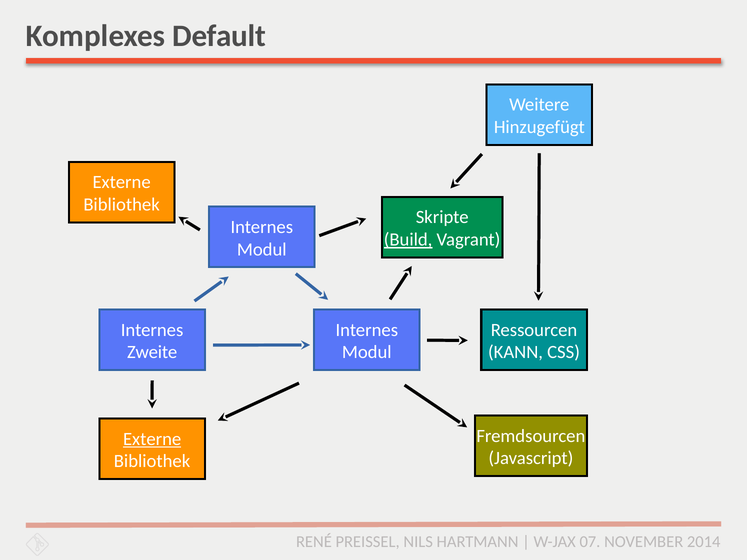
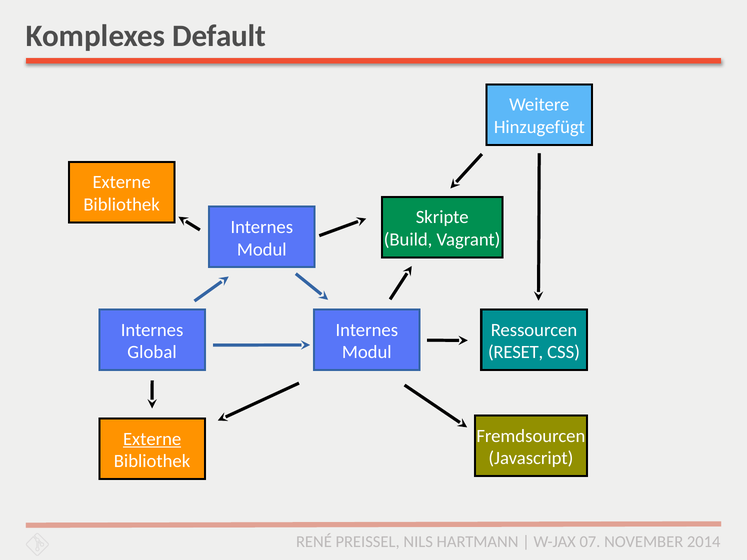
Build underline: present -> none
Zweite: Zweite -> Global
KANN: KANN -> RESET
